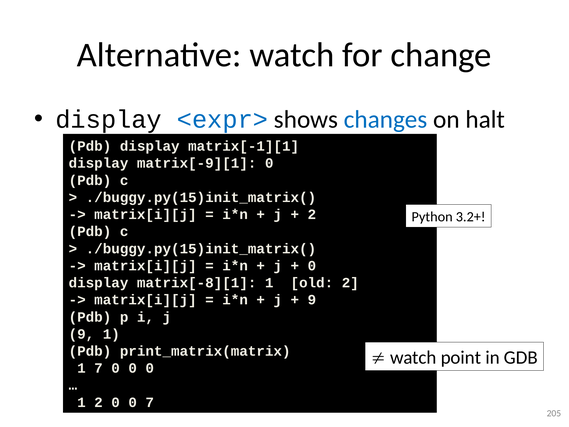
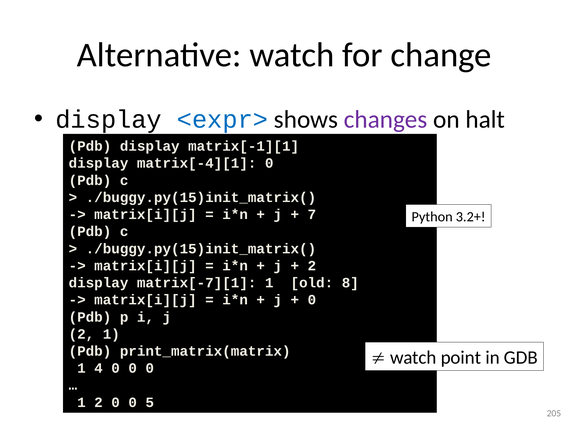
changes colour: blue -> purple
matrix[-9][1: matrix[-9][1 -> matrix[-4][1
2 at (312, 214): 2 -> 7
0 at (312, 266): 0 -> 2
matrix[-8][1: matrix[-8][1 -> matrix[-7][1
old 2: 2 -> 8
9 at (312, 300): 9 -> 0
9 at (81, 334): 9 -> 2
1 7: 7 -> 4
0 7: 7 -> 5
